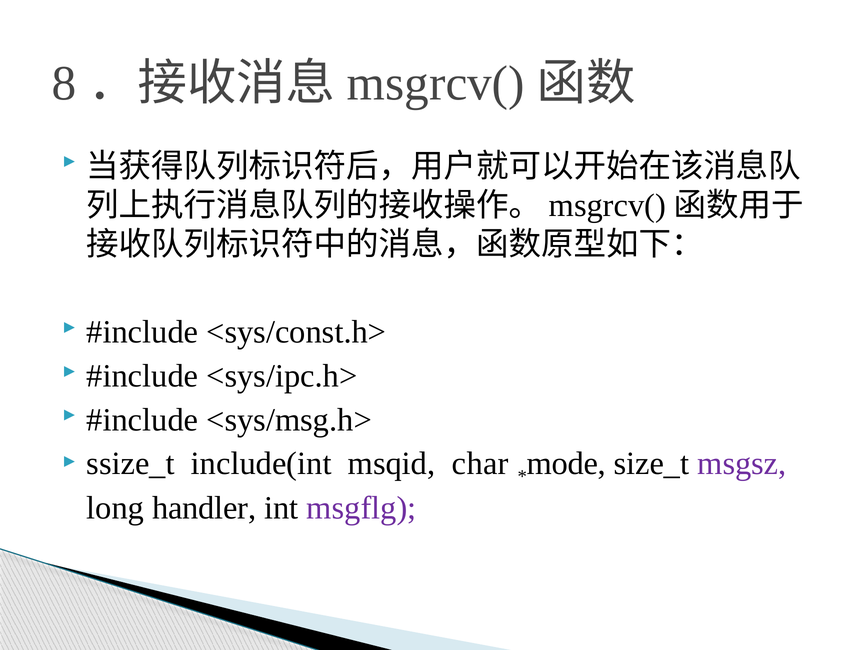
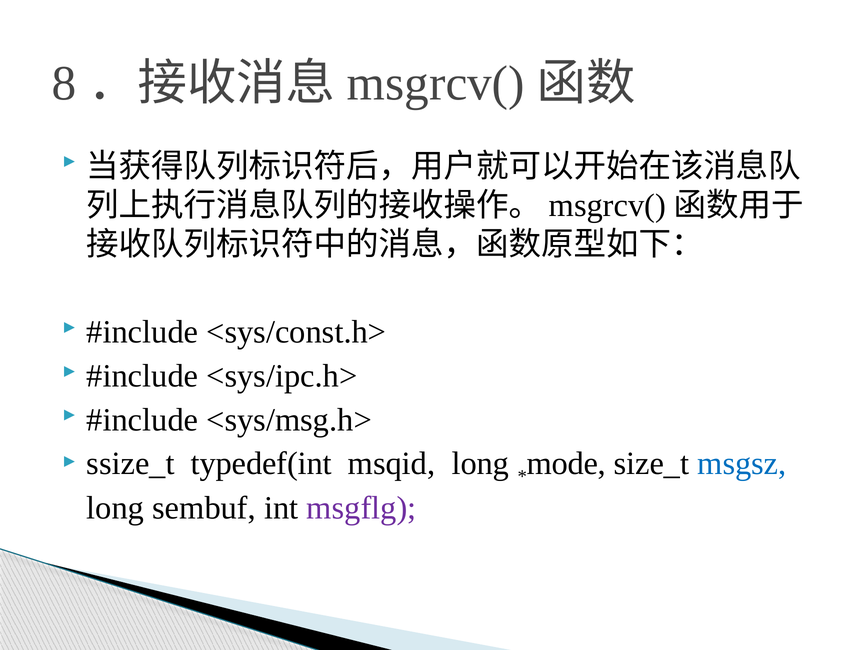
include(int: include(int -> typedef(int
msqid char: char -> long
msgsz colour: purple -> blue
handler: handler -> sembuf
